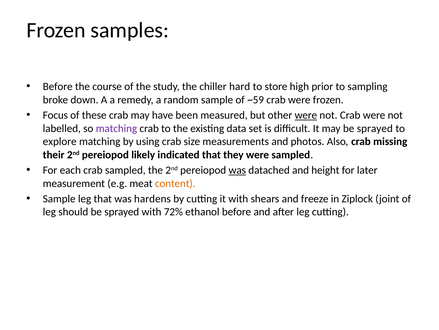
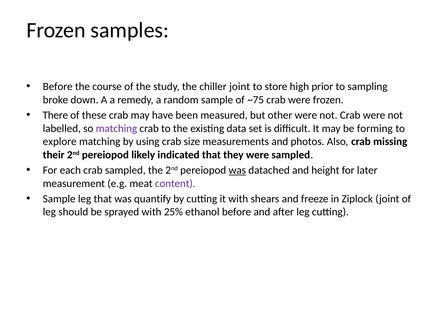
chiller hard: hard -> joint
~59: ~59 -> ~75
Focus: Focus -> There
were at (306, 115) underline: present -> none
may be sprayed: sprayed -> forming
content colour: orange -> purple
hardens: hardens -> quantify
72%: 72% -> 25%
